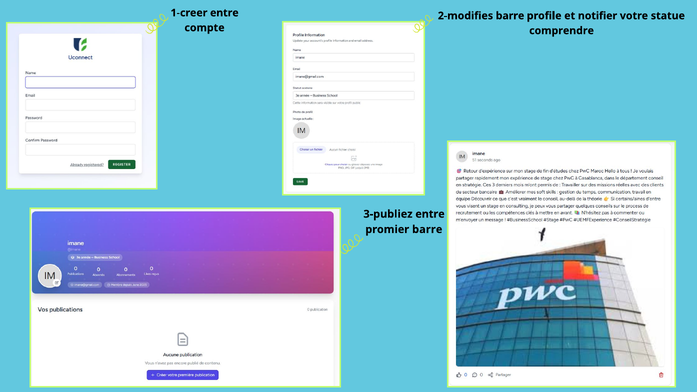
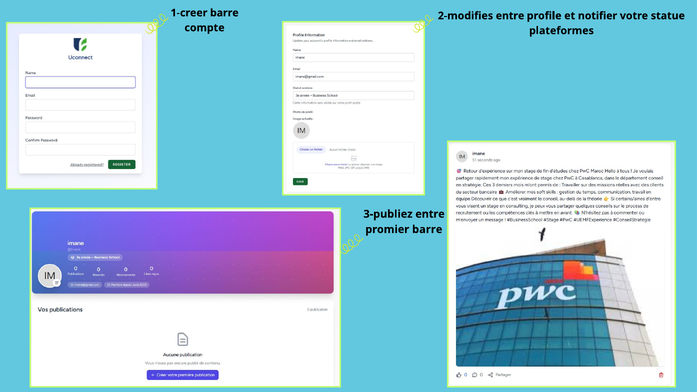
1-creer entre: entre -> barre
2-modifies barre: barre -> entre
comprendre: comprendre -> plateformes
